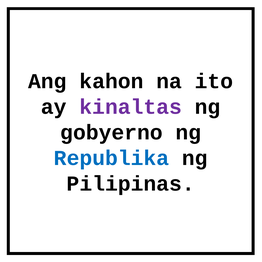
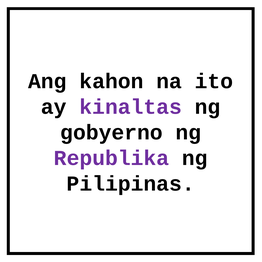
Republika colour: blue -> purple
